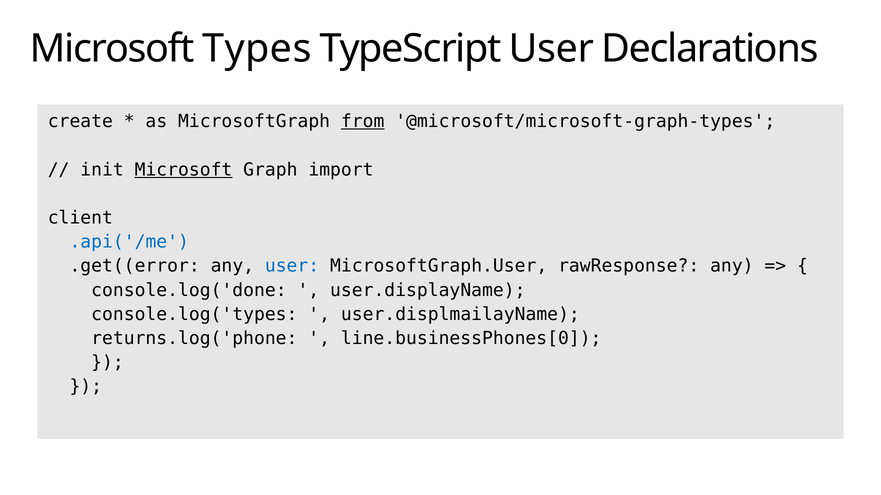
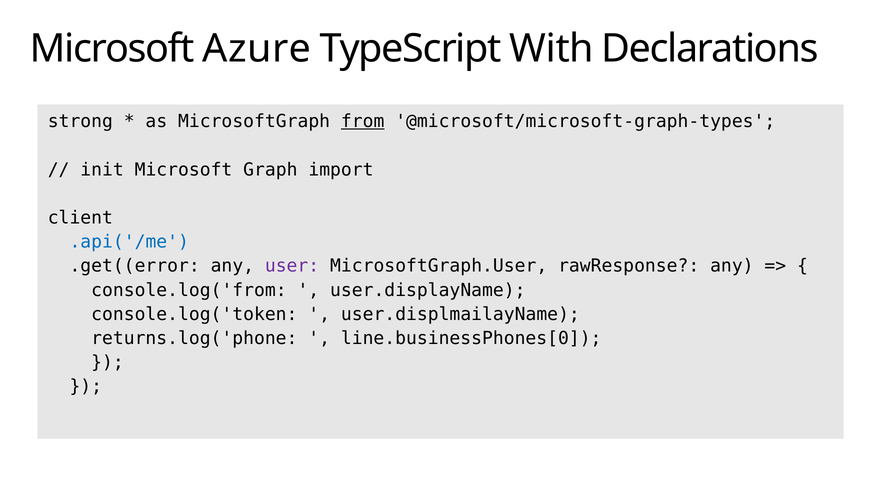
Types: Types -> Azure
TypeScript User: User -> With
create: create -> strong
Microsoft at (183, 170) underline: present -> none
user at (292, 266) colour: blue -> purple
console.log('done: console.log('done -> console.log('from
console.log('types: console.log('types -> console.log('token
